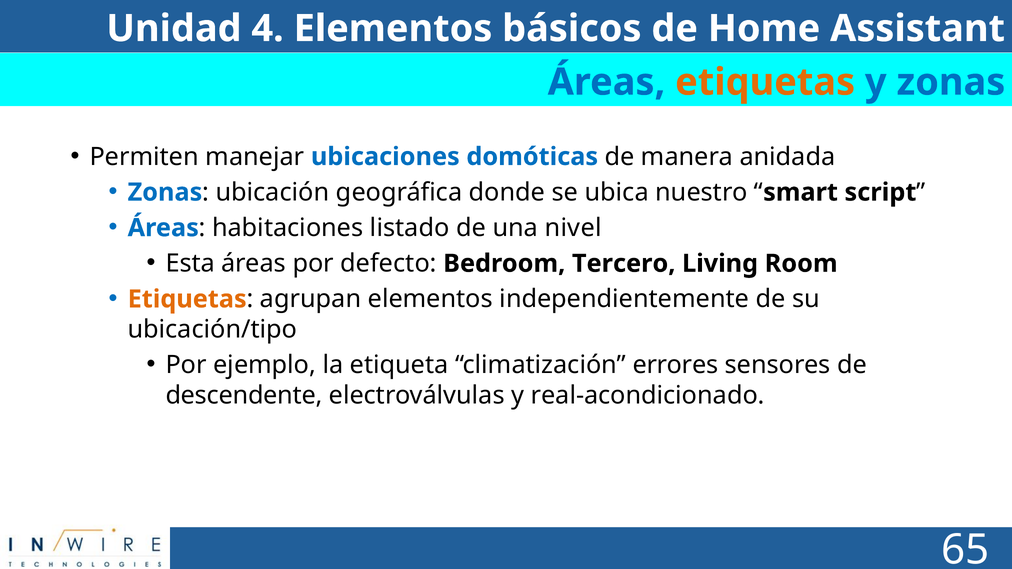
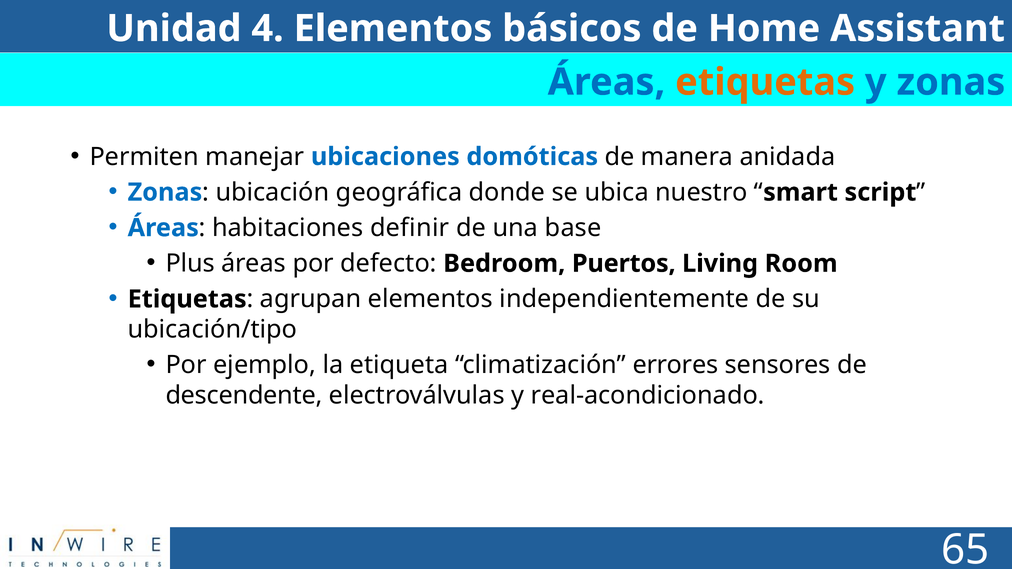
listado: listado -> definir
nivel: nivel -> base
Esta: Esta -> Plus
Tercero: Tercero -> Puertos
Etiquetas at (187, 299) colour: orange -> black
